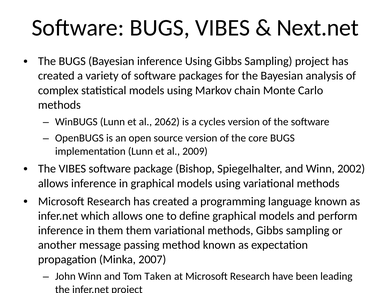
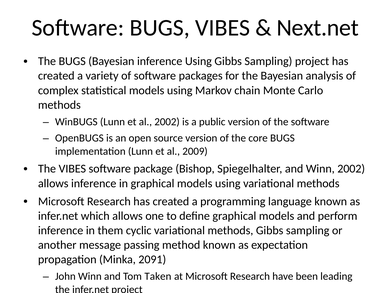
al 2062: 2062 -> 2002
cycles: cycles -> public
them them: them -> cyclic
2007: 2007 -> 2091
